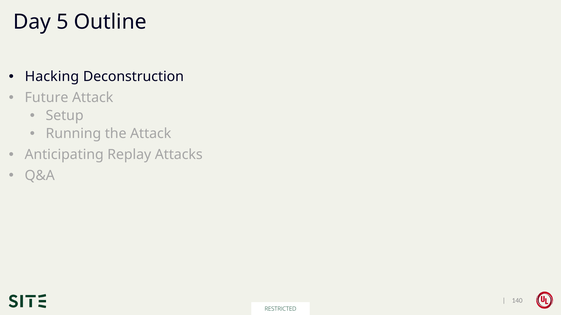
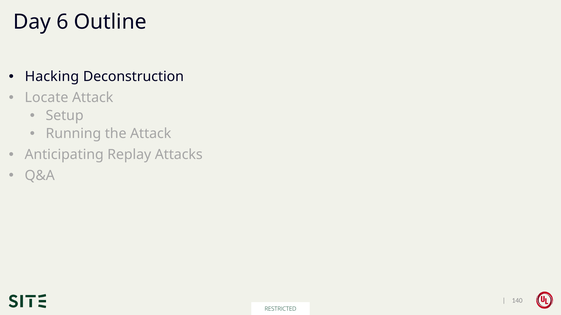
5: 5 -> 6
Future: Future -> Locate
